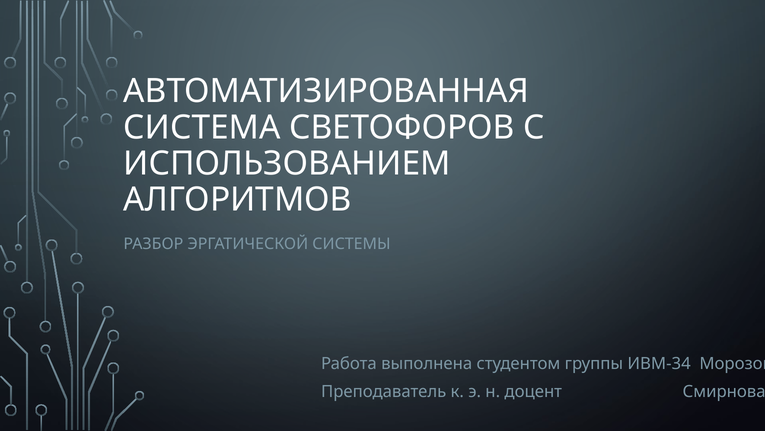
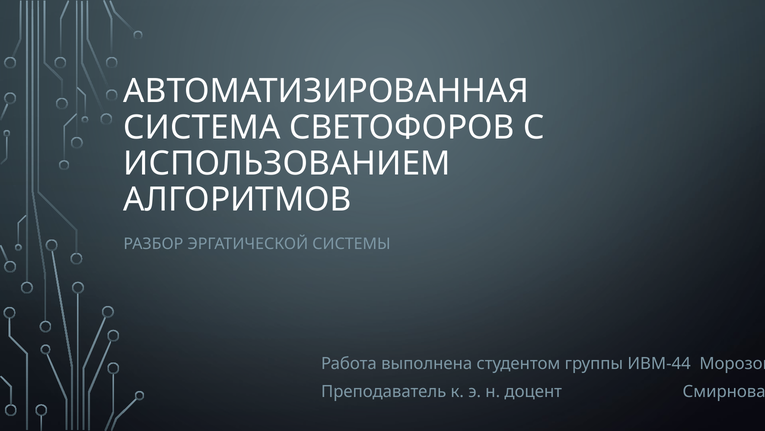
ИВМ-34: ИВМ-34 -> ИВМ-44
